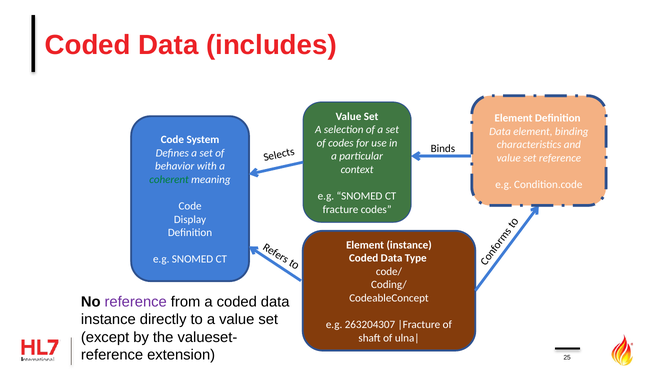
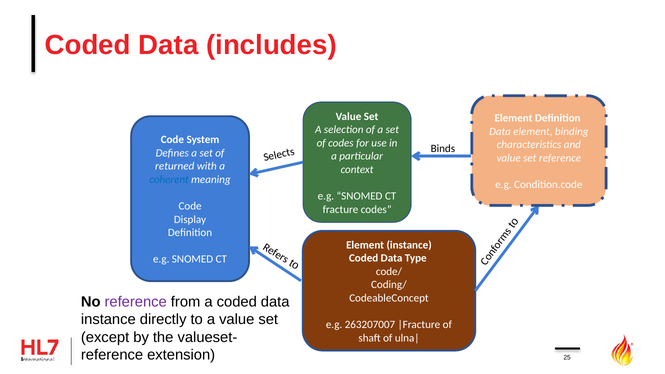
behavior: behavior -> returned
coherent colour: green -> blue
263204307: 263204307 -> 263207007
